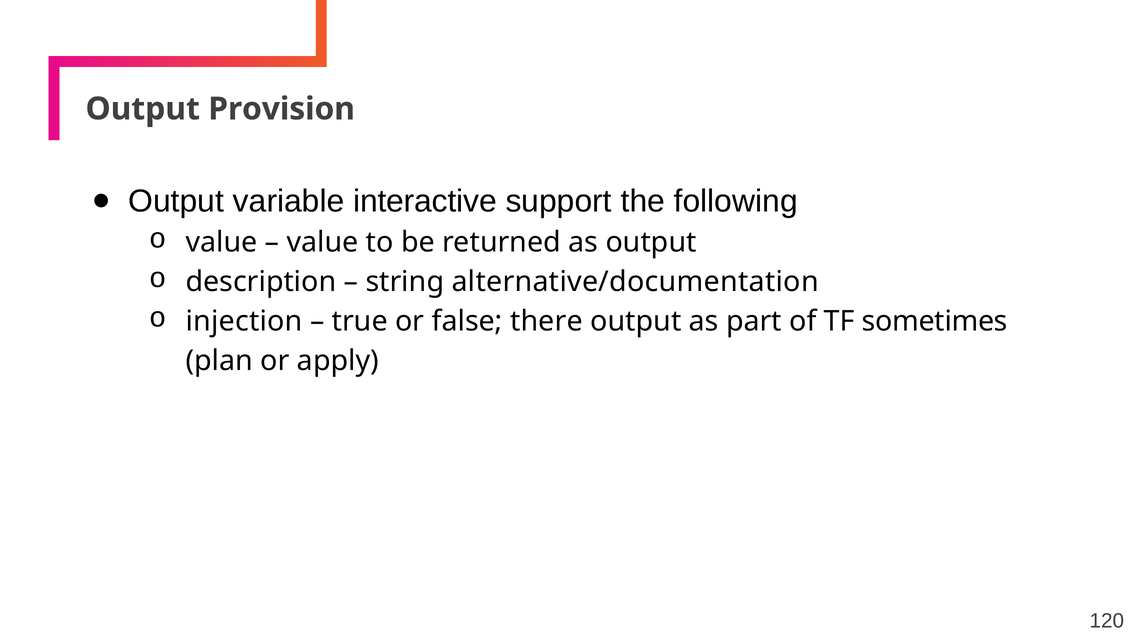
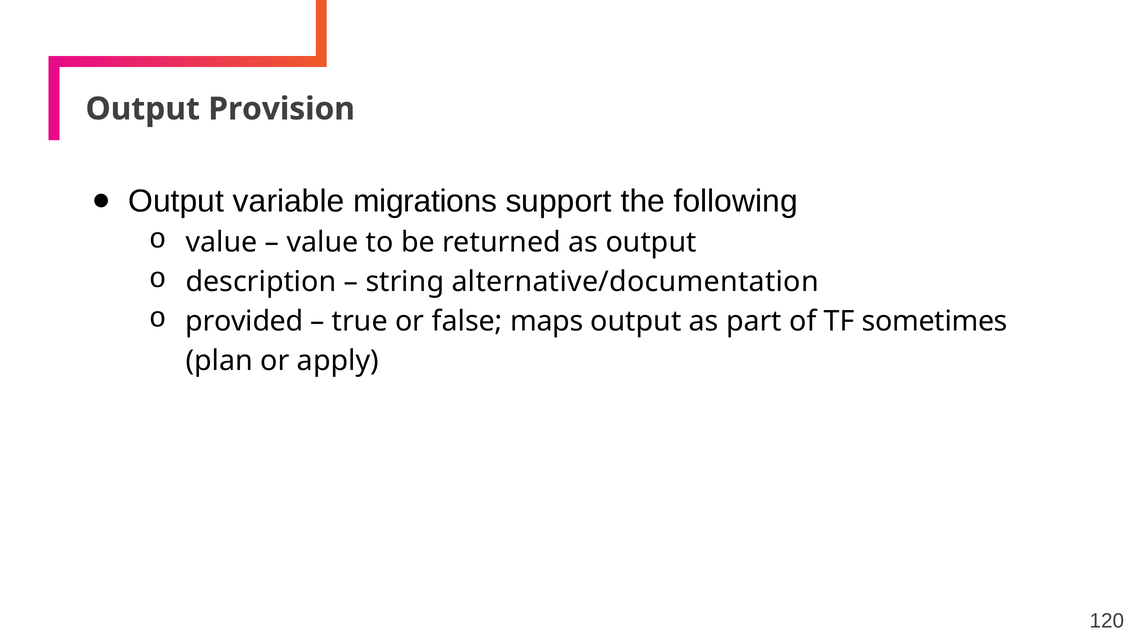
interactive: interactive -> migrations
injection: injection -> provided
there: there -> maps
